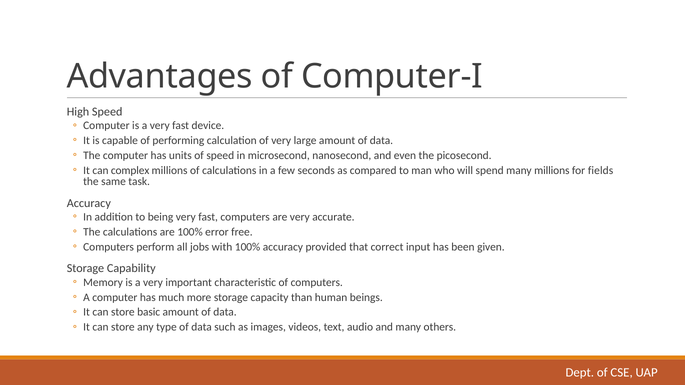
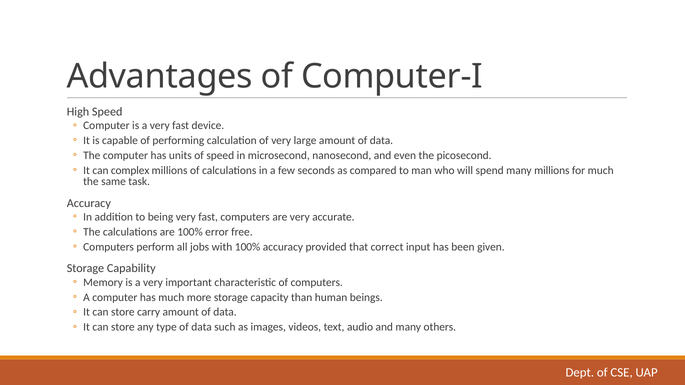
for fields: fields -> much
basic: basic -> carry
